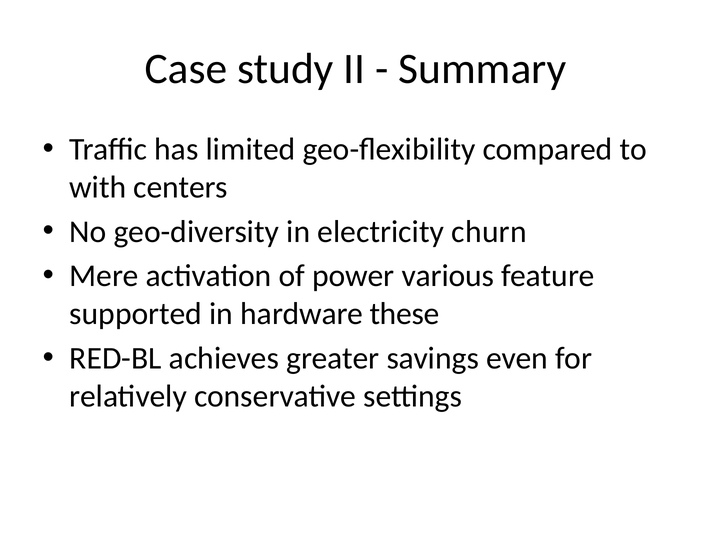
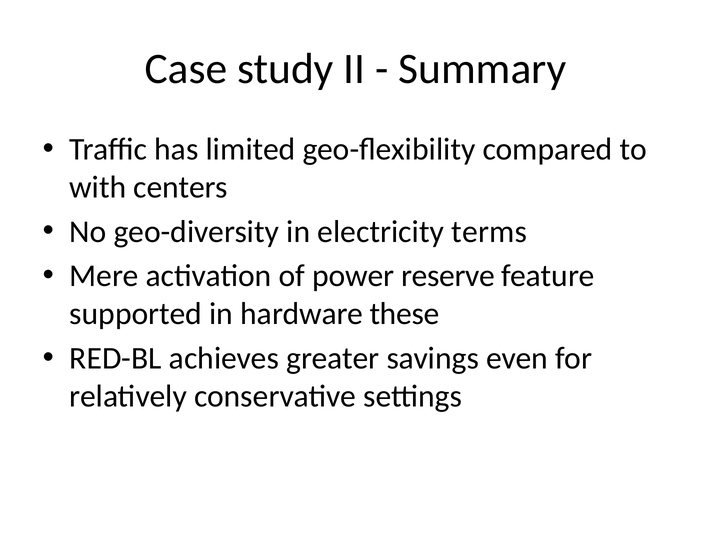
churn: churn -> terms
various: various -> reserve
